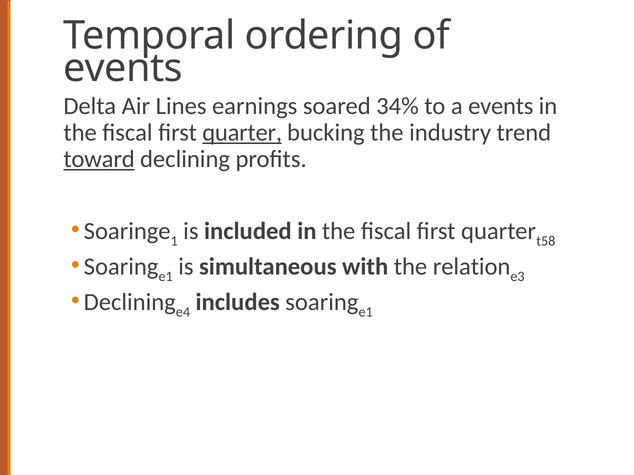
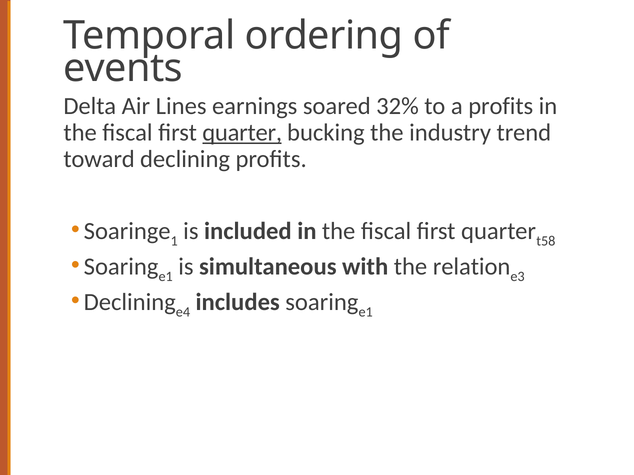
34%: 34% -> 32%
a events: events -> profits
toward underline: present -> none
